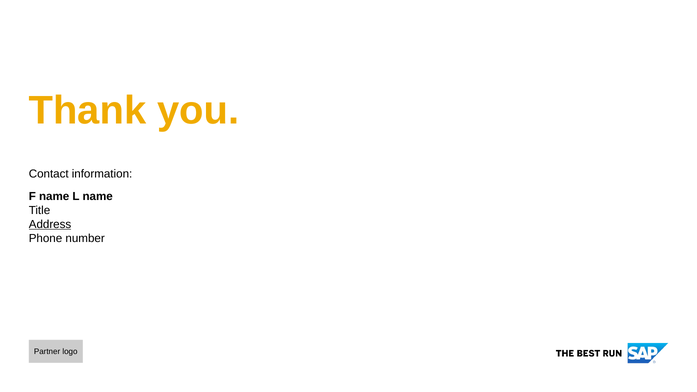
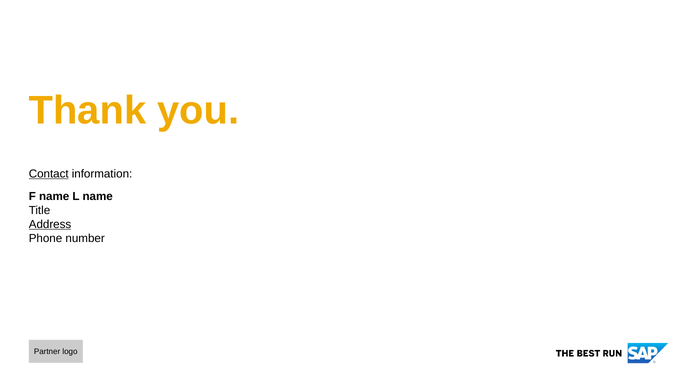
Contact underline: none -> present
